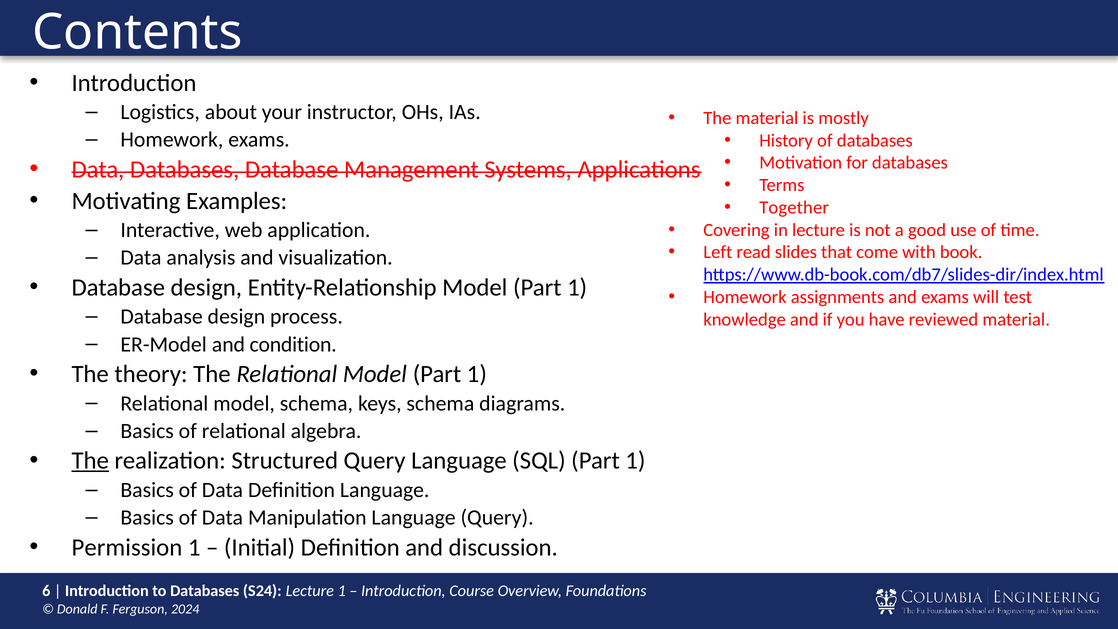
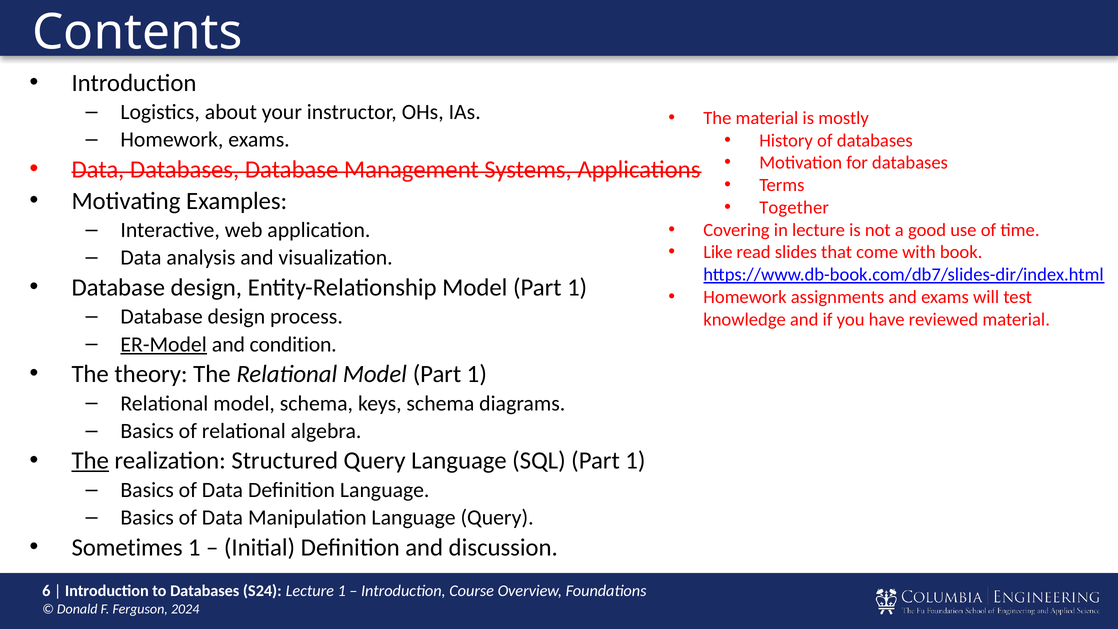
Left: Left -> Like
ER-Model underline: none -> present
Permission: Permission -> Sometimes
